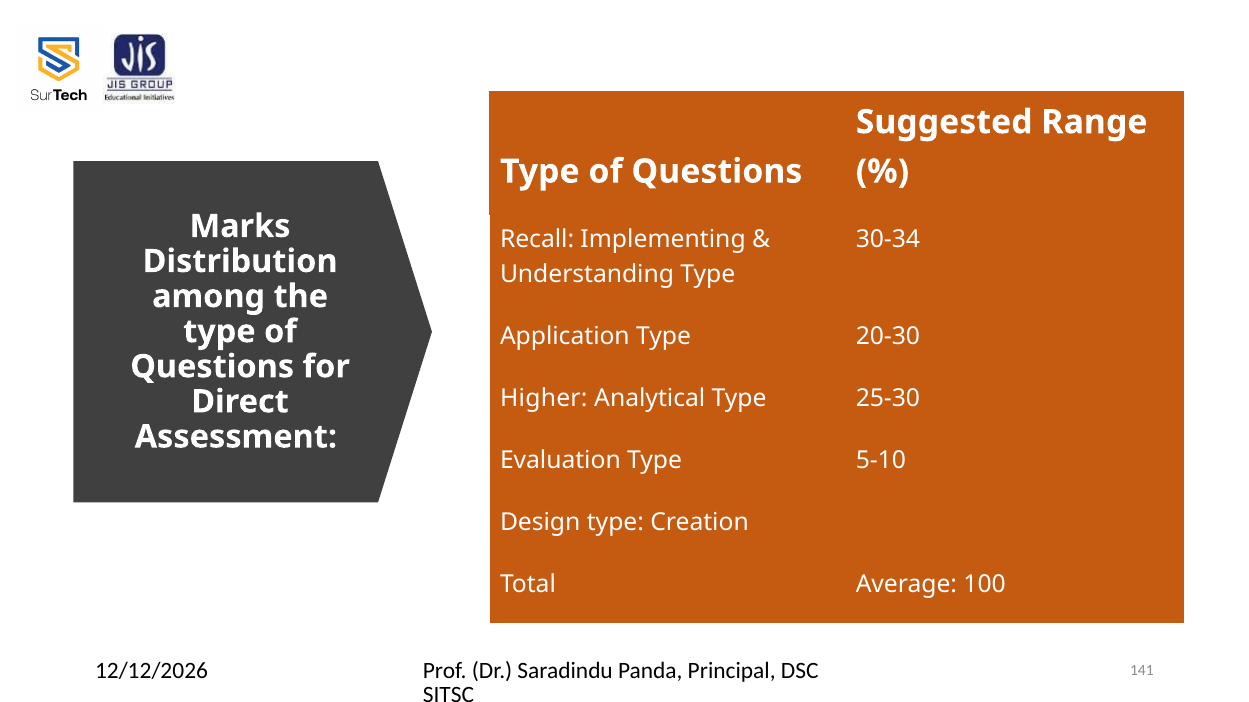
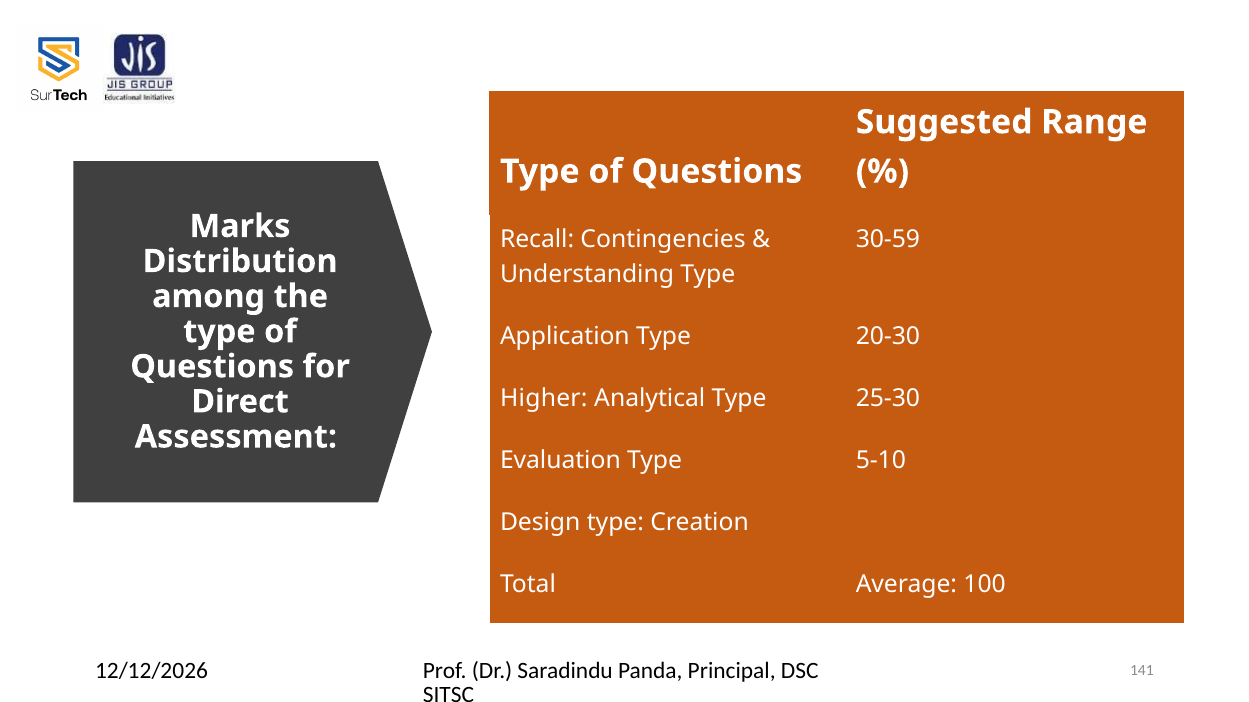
Implementing: Implementing -> Contingencies
30-34: 30-34 -> 30-59
